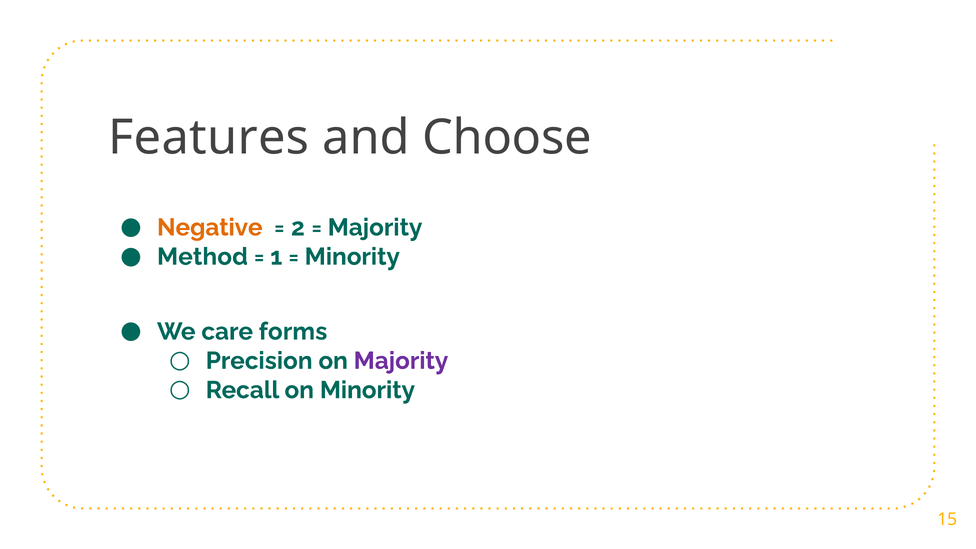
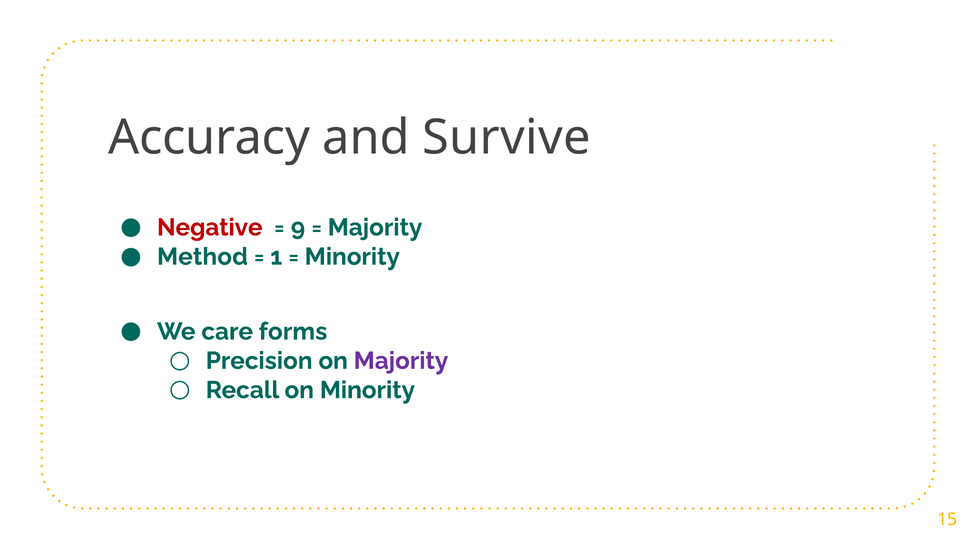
Features: Features -> Accuracy
Choose: Choose -> Survive
Negative colour: orange -> red
2: 2 -> 9
